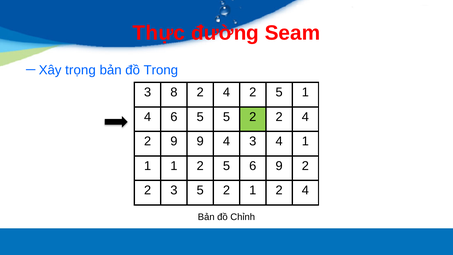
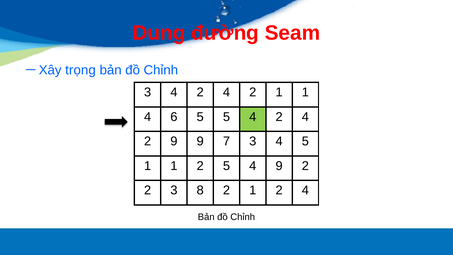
Thực: Thực -> Dung
Trong at (161, 70): Trong -> Chỉnh
8 at (174, 92): 8 -> 4
4 2 5: 5 -> 1
5 5 2: 2 -> 4
9 4: 4 -> 7
4 1: 1 -> 5
2 5 6: 6 -> 4
3 5: 5 -> 8
